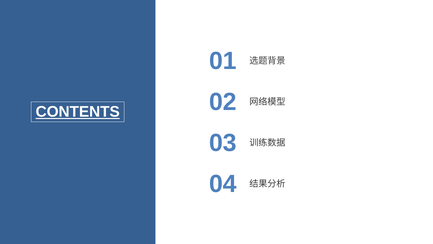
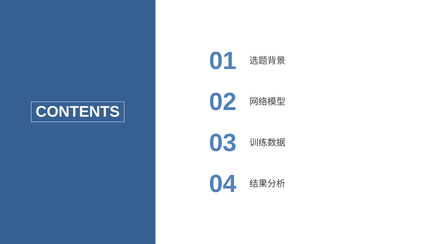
CONTENTS underline: present -> none
